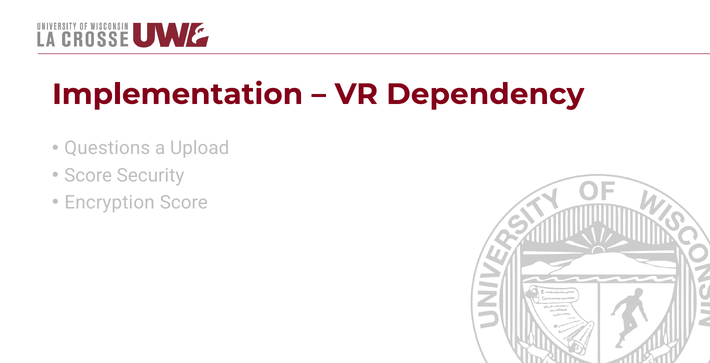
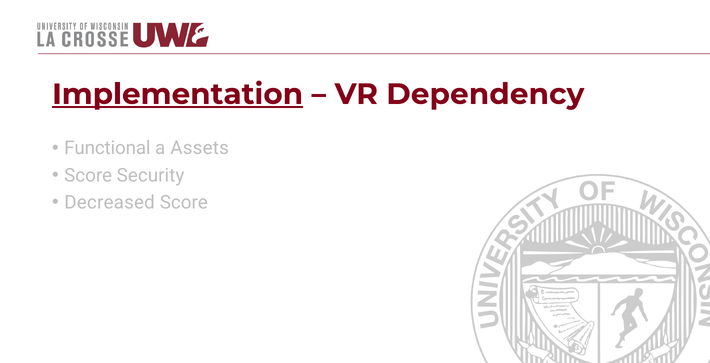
Implementation underline: none -> present
Questions: Questions -> Functional
Upload: Upload -> Assets
Encryption: Encryption -> Decreased
